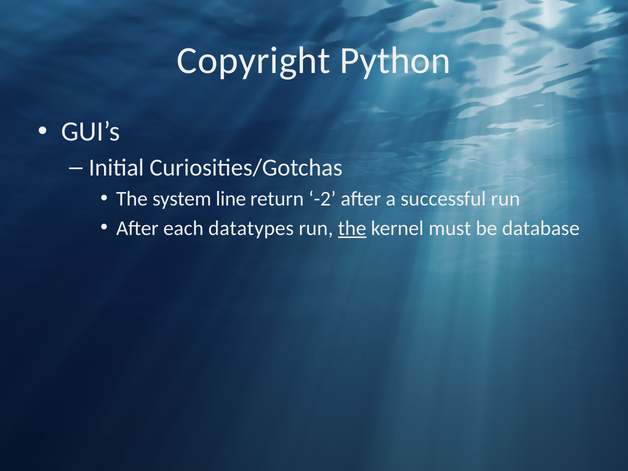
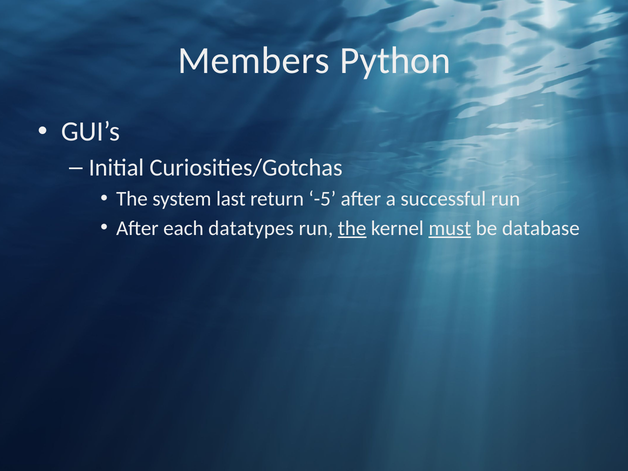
Copyright: Copyright -> Members
line: line -> last
-2: -2 -> -5
must underline: none -> present
